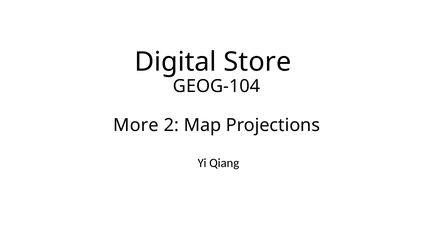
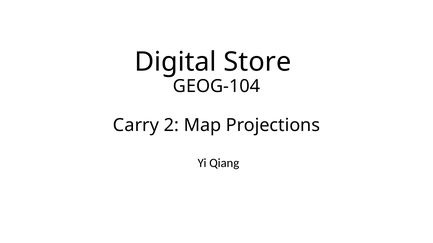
More: More -> Carry
